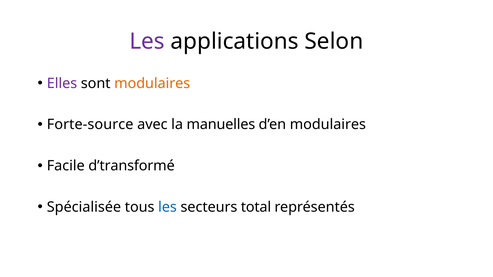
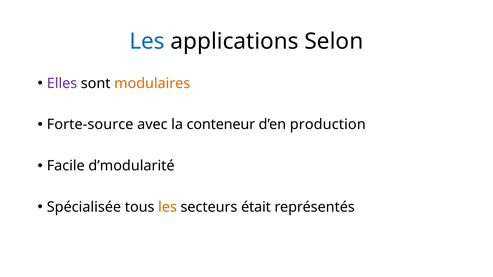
Les at (147, 41) colour: purple -> blue
manuelles: manuelles -> conteneur
d’en modulaires: modulaires -> production
d’transformé: d’transformé -> d’modularité
les at (168, 207) colour: blue -> orange
total: total -> était
